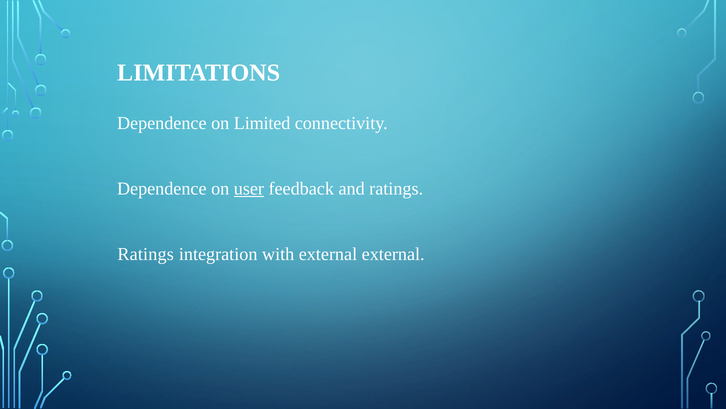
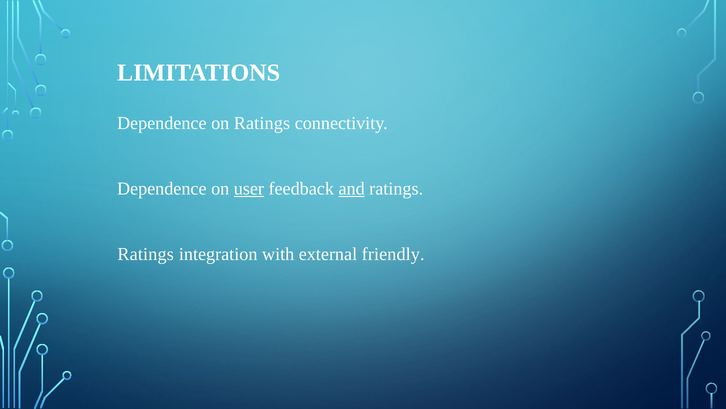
on Limited: Limited -> Ratings
and underline: none -> present
external external: external -> friendly
